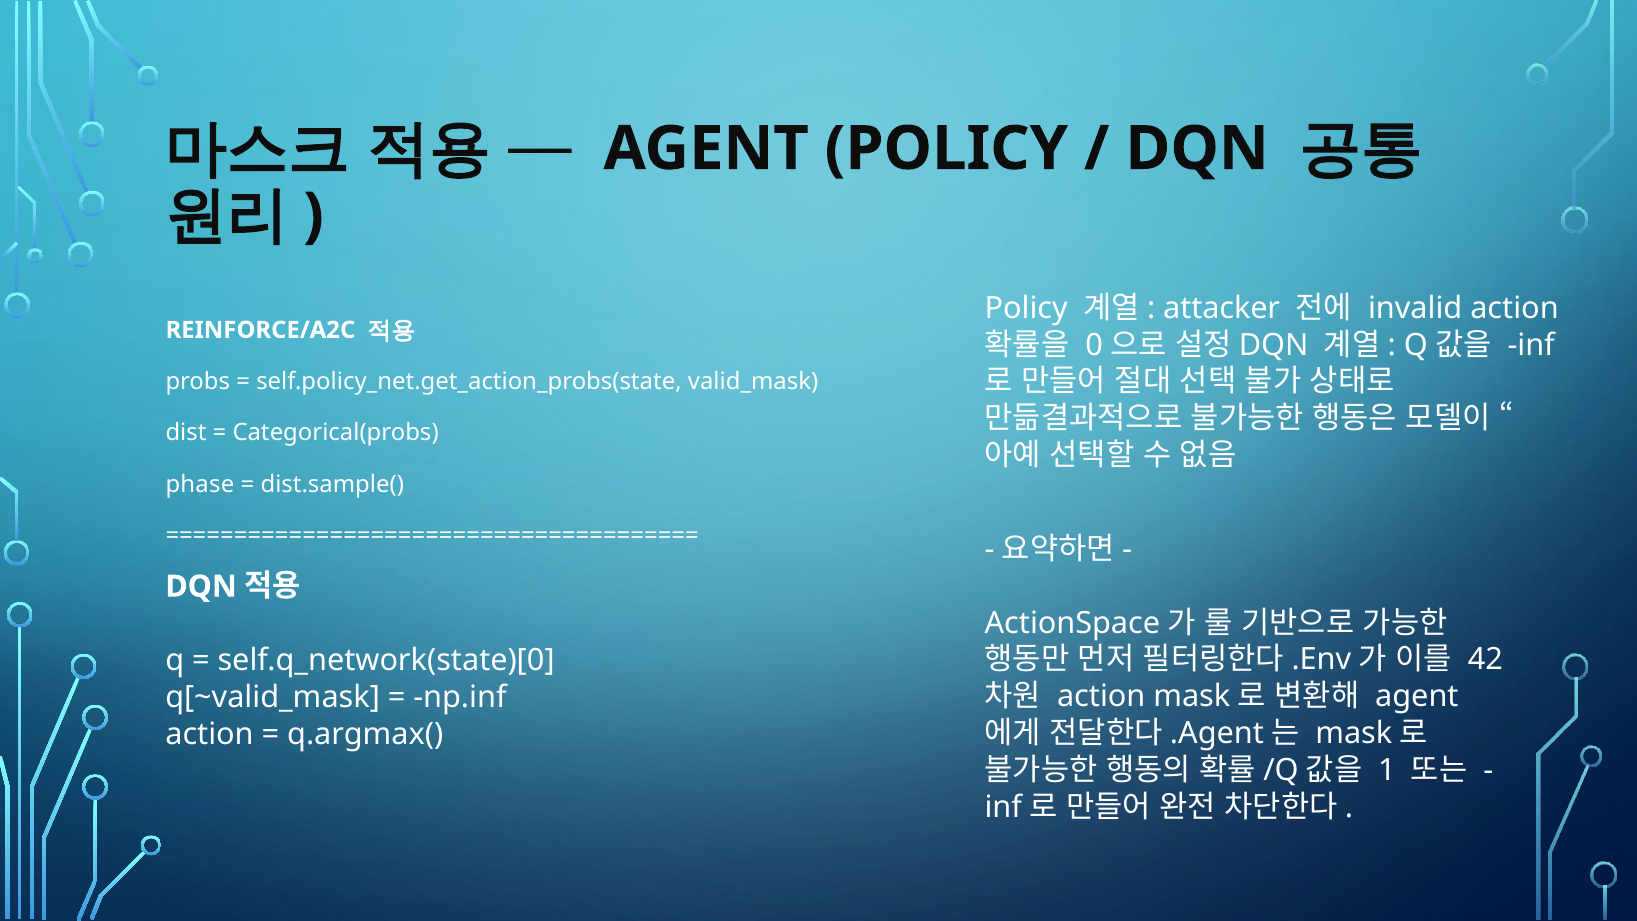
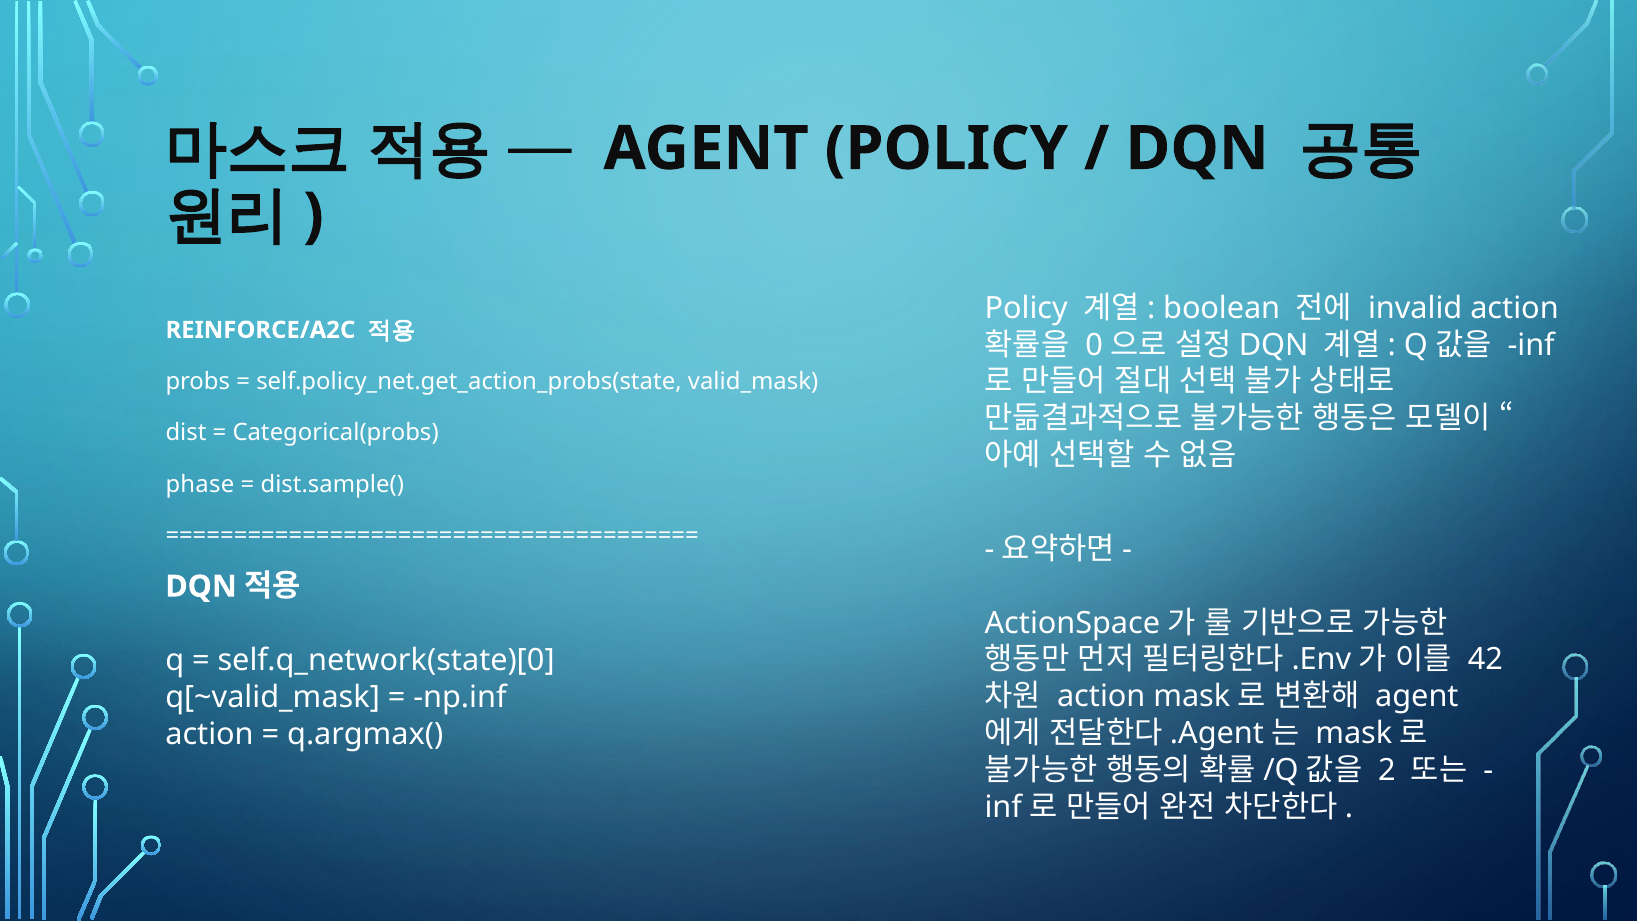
attacker: attacker -> boolean
1: 1 -> 2
